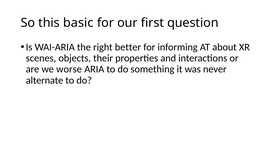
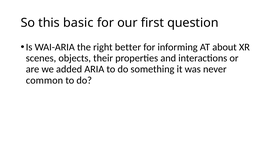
worse: worse -> added
alternate: alternate -> common
